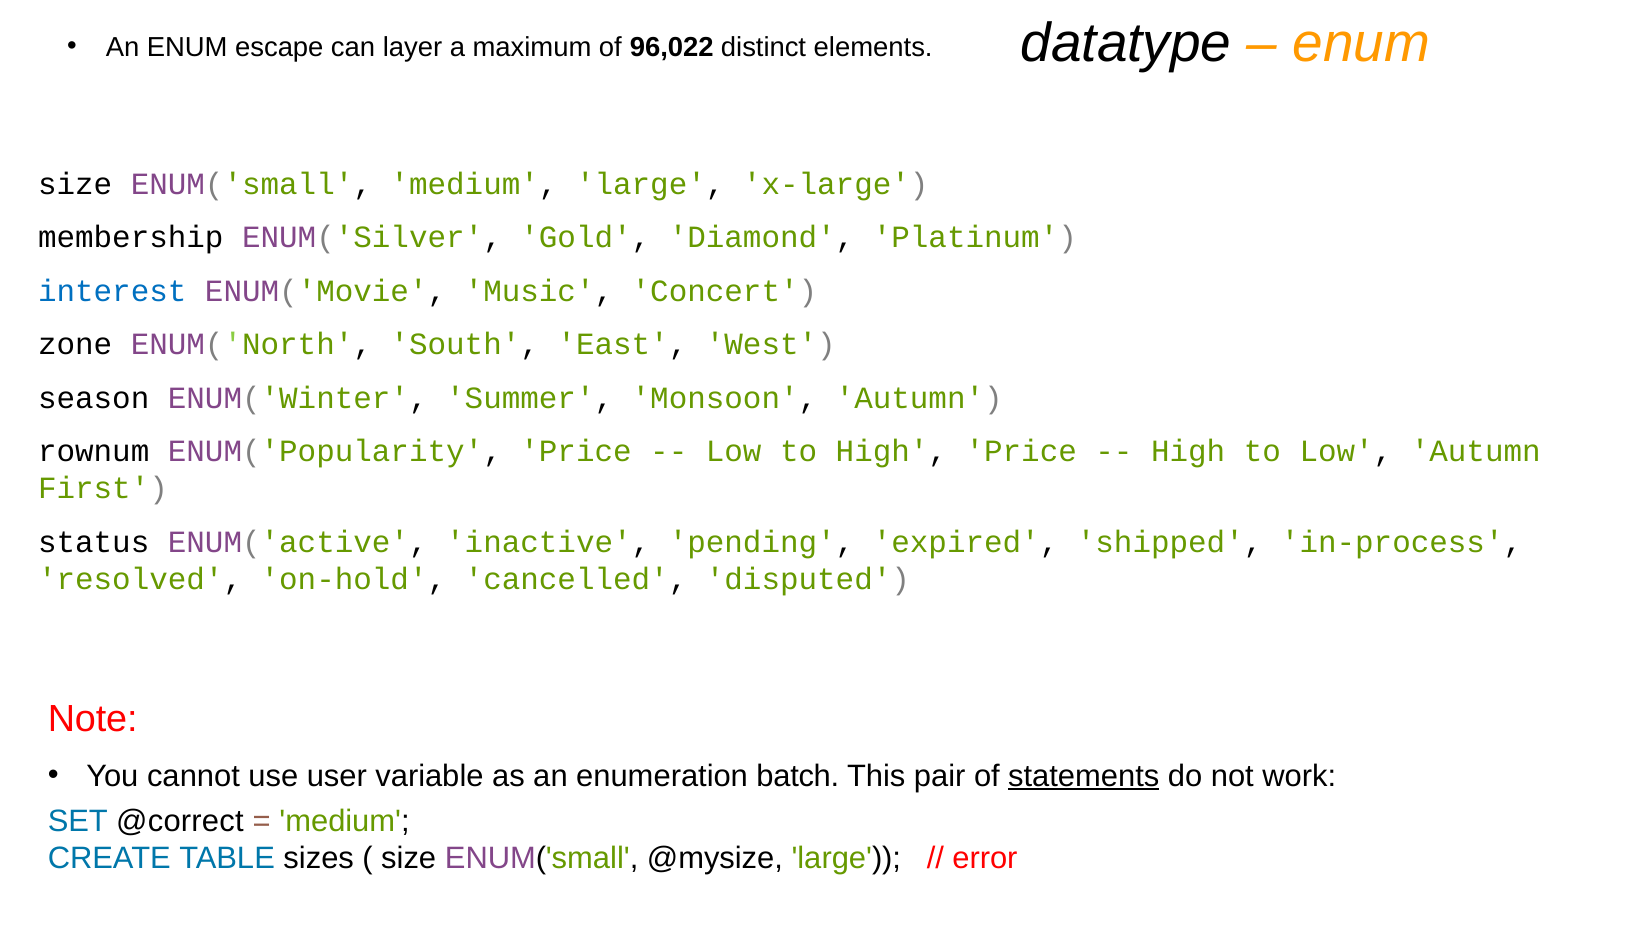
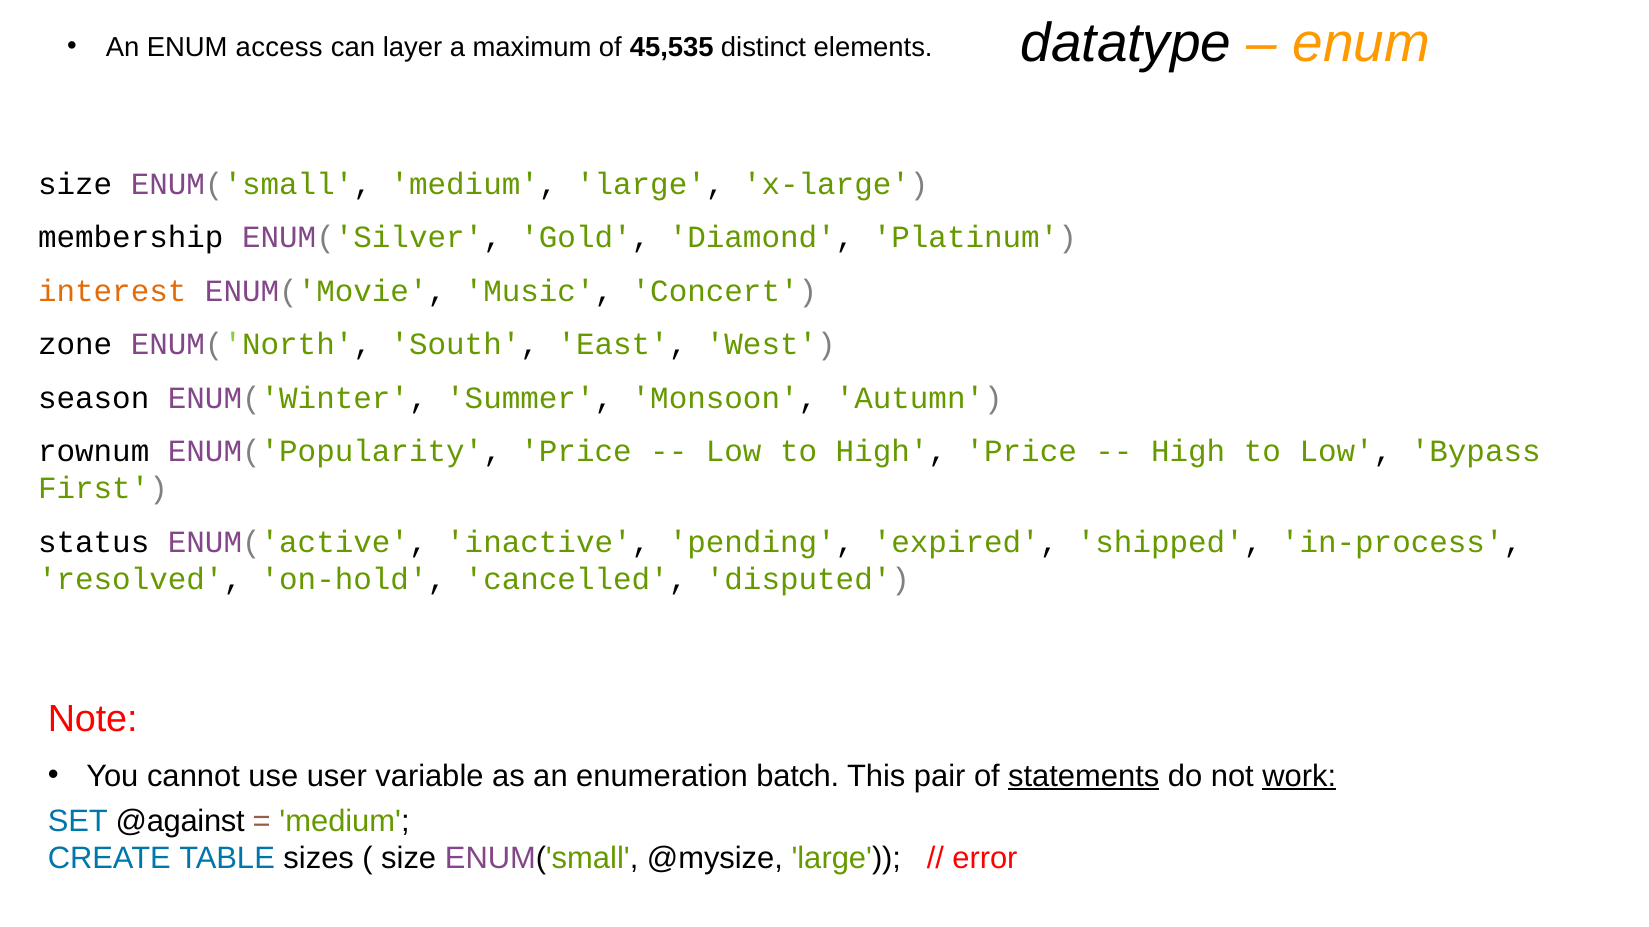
escape: escape -> access
96,022: 96,022 -> 45,535
interest colour: blue -> orange
Low Autumn: Autumn -> Bypass
work underline: none -> present
@correct: @correct -> @against
